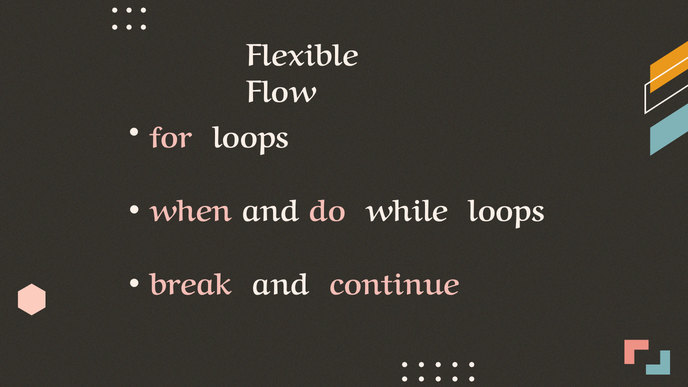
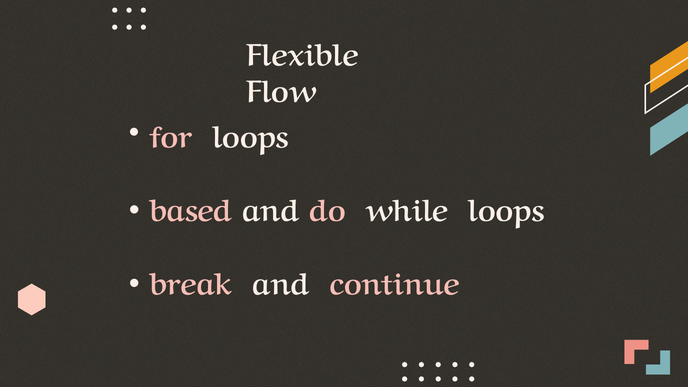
when: when -> based
